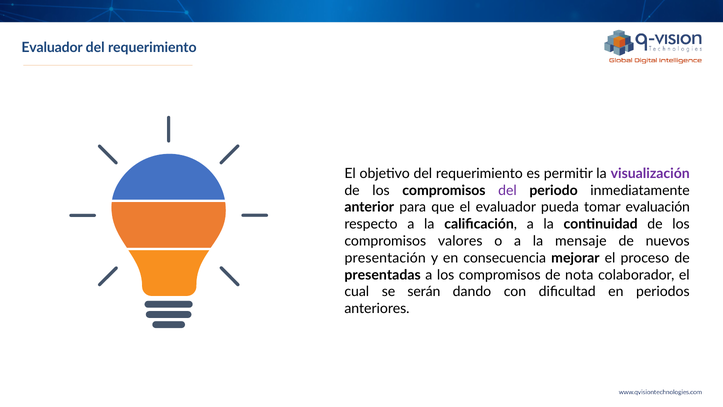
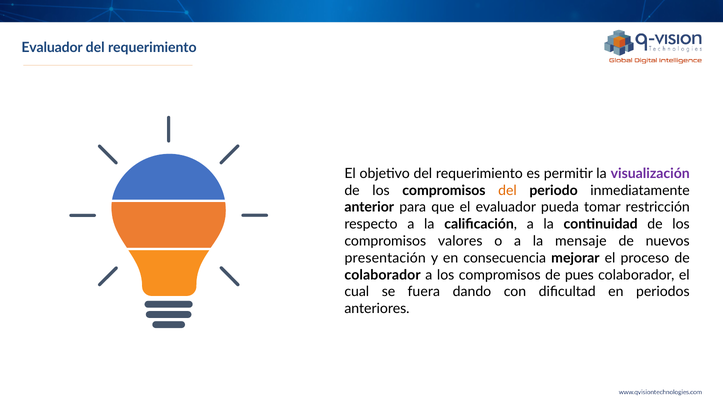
del at (507, 190) colour: purple -> orange
evaluación: evaluación -> restricción
presentadas at (383, 275): presentadas -> colaborador
nota: nota -> pues
serán: serán -> fuera
